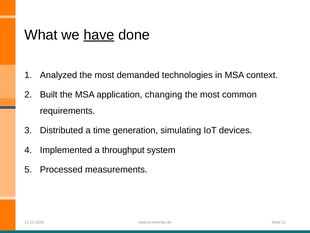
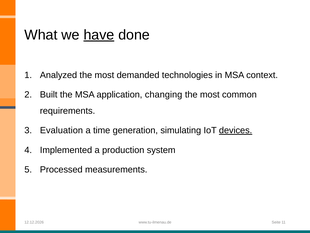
Distributed: Distributed -> Evaluation
devices underline: none -> present
throughput: throughput -> production
